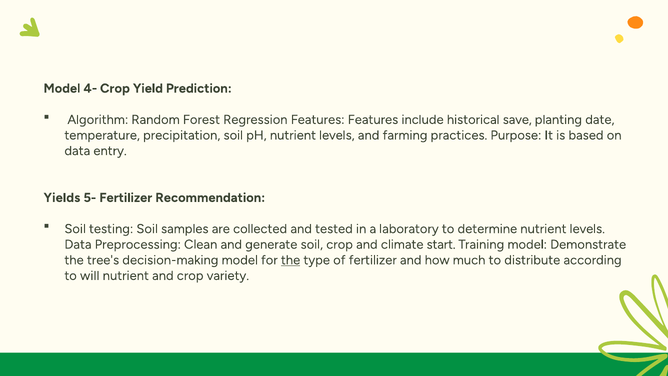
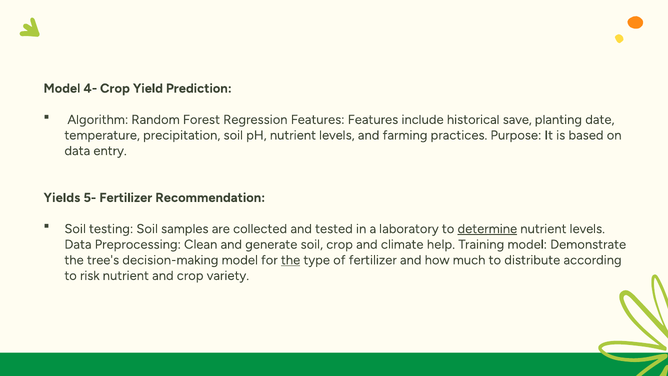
determine underline: none -> present
start: start -> help
will: will -> risk
